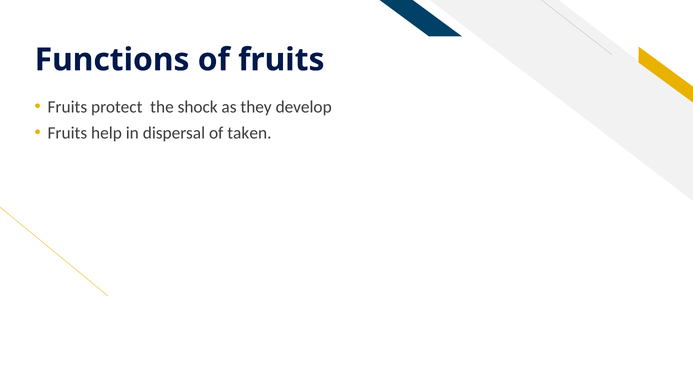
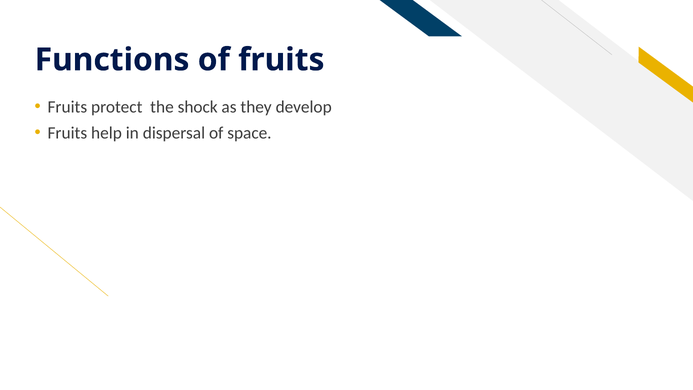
taken: taken -> space
